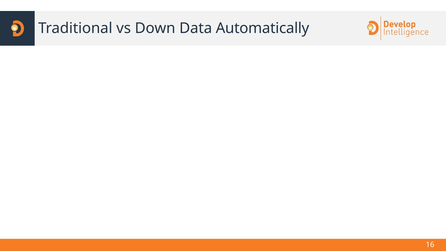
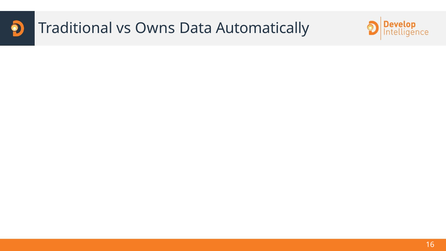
Down: Down -> Owns
